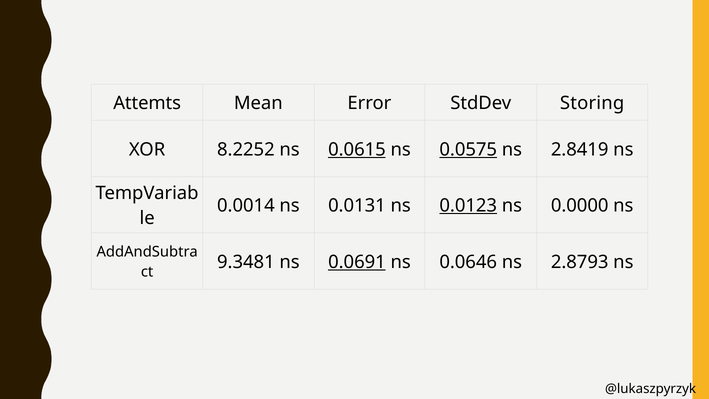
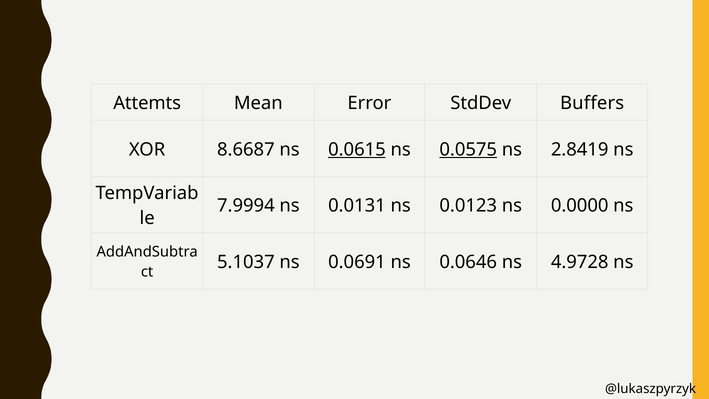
Storing: Storing -> Buffers
8.2252: 8.2252 -> 8.6687
0.0014: 0.0014 -> 7.9994
0.0123 underline: present -> none
9.3481: 9.3481 -> 5.1037
0.0691 underline: present -> none
2.8793: 2.8793 -> 4.9728
